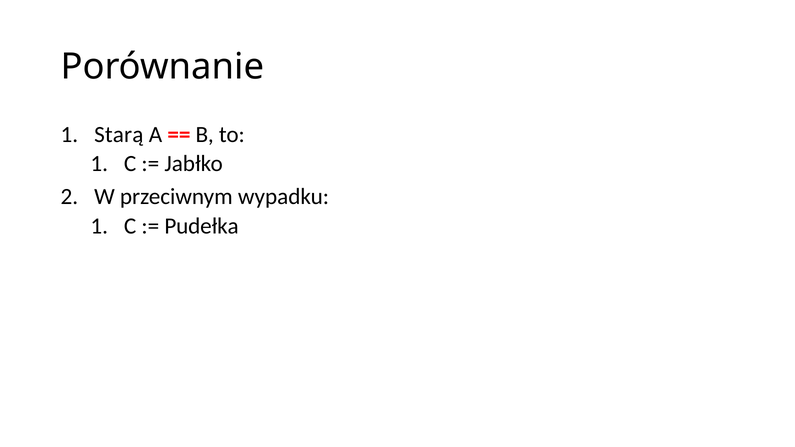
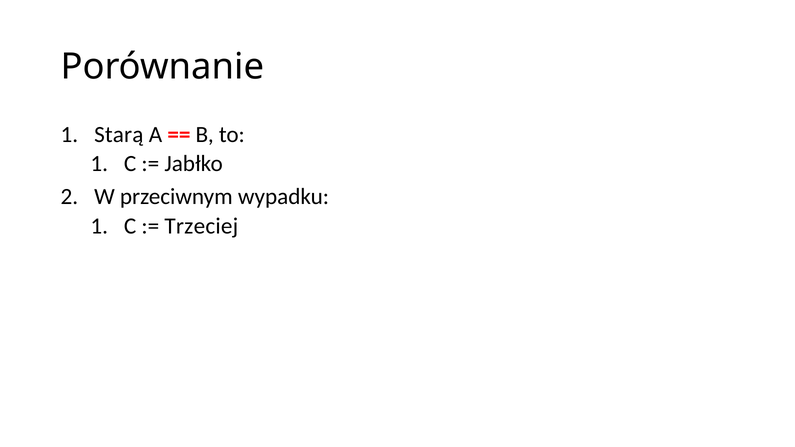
Pudełka: Pudełka -> Trzeciej
